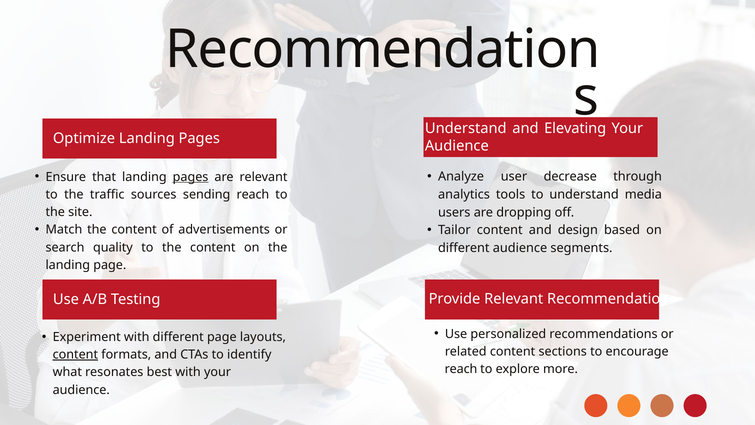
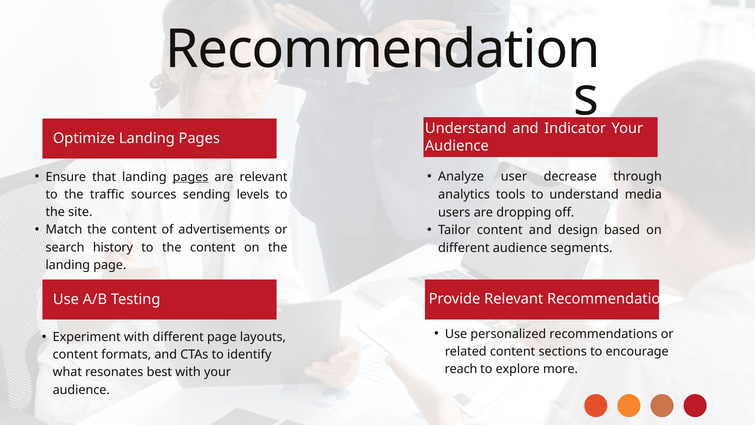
Elevating: Elevating -> Indicator
sending reach: reach -> levels
quality: quality -> history
content at (75, 354) underline: present -> none
